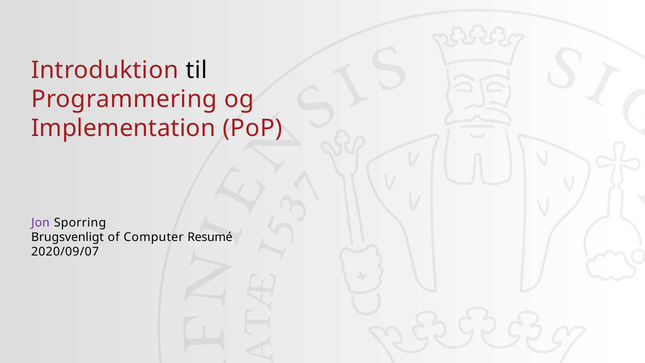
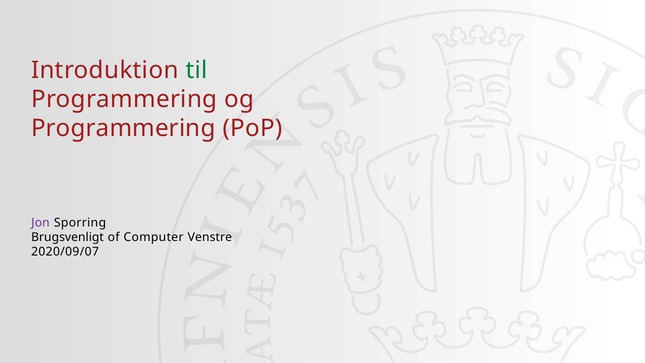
til colour: black -> green
Implementation at (123, 128): Implementation -> Programmering
Resumé: Resumé -> Venstre
